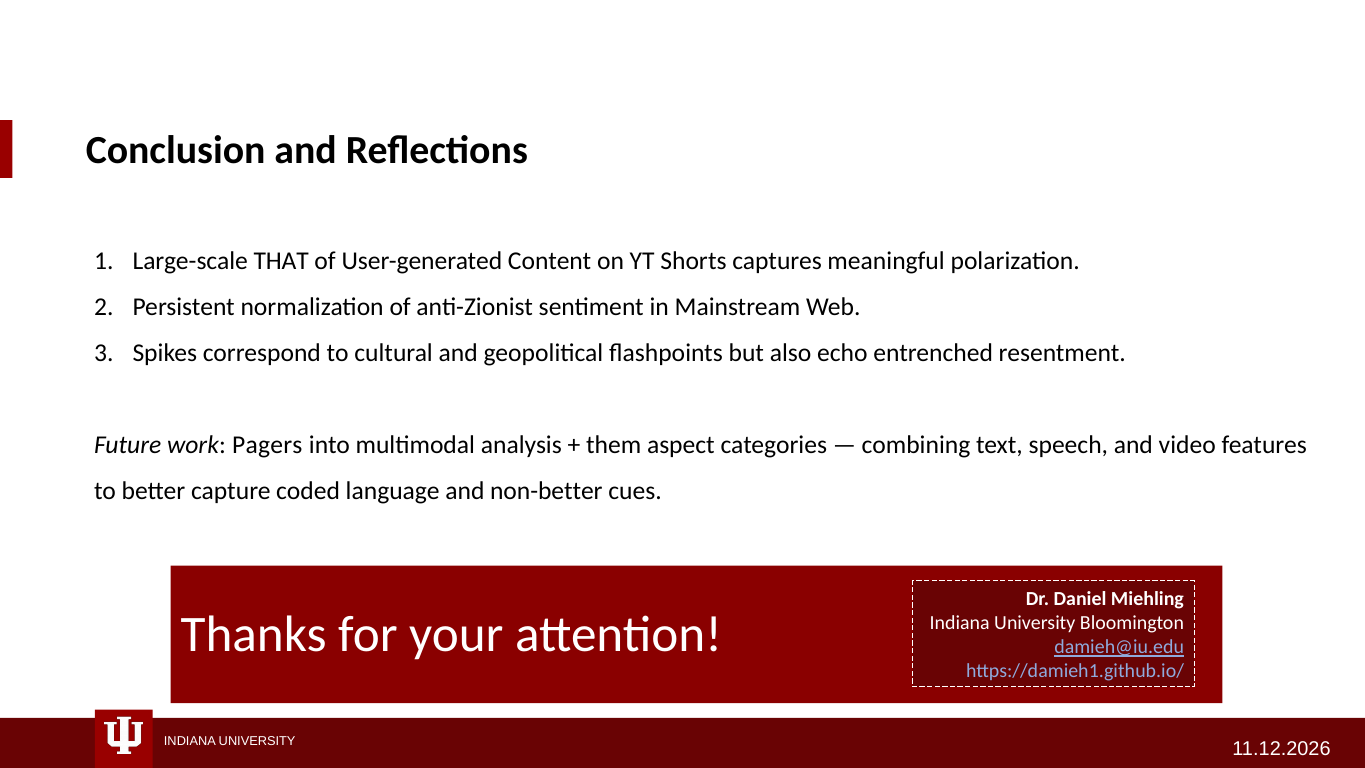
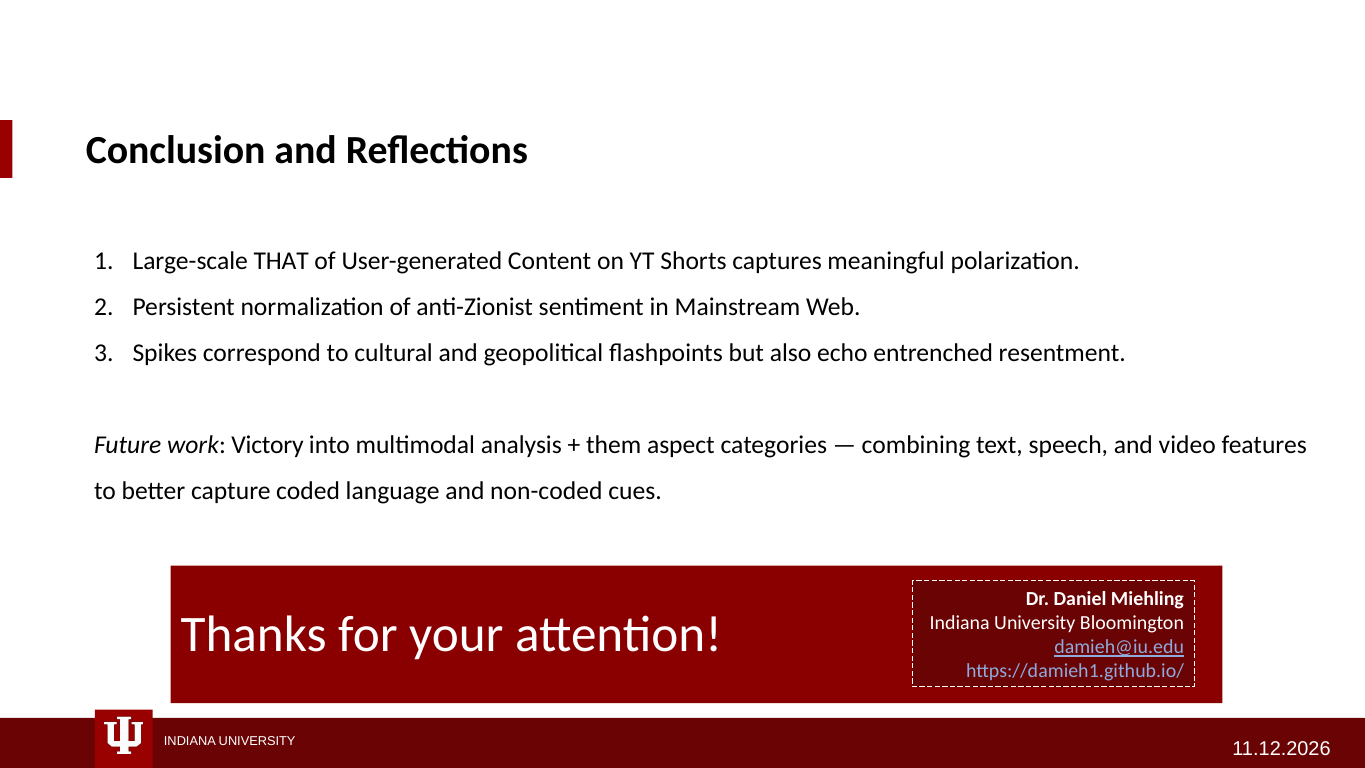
Pagers: Pagers -> Victory
non-better: non-better -> non-coded
